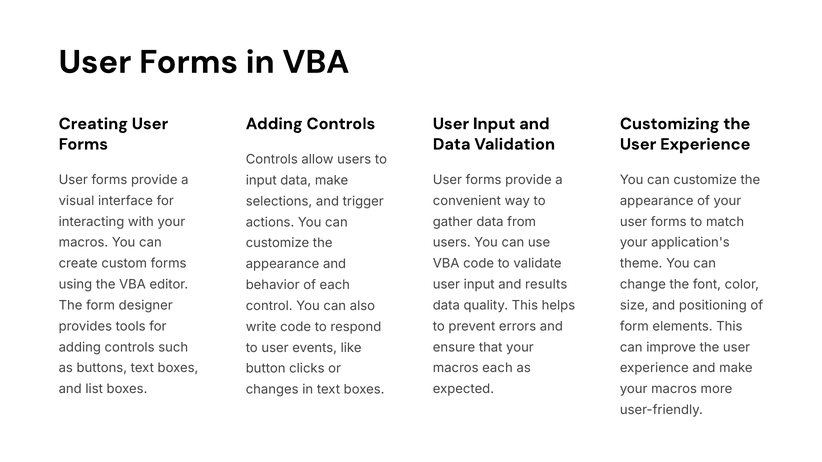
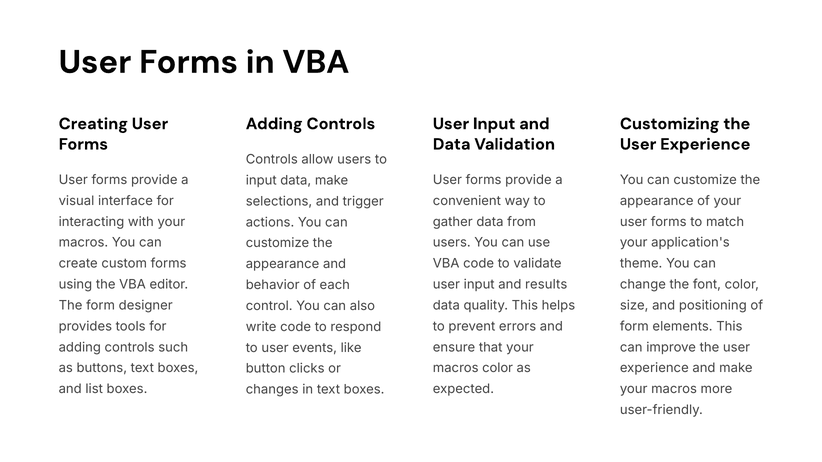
macros each: each -> color
